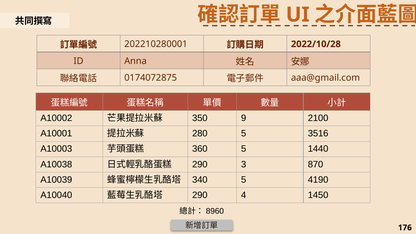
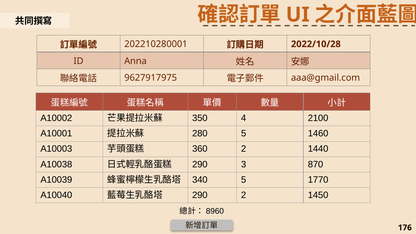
0174072875: 0174072875 -> 9627917975
9: 9 -> 4
3516: 3516 -> 1460
360 5: 5 -> 2
4190: 4190 -> 1770
290 4: 4 -> 2
